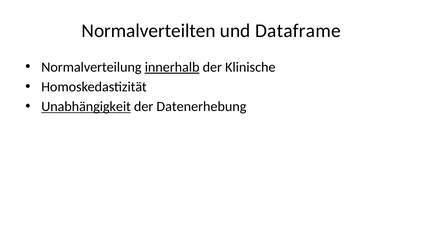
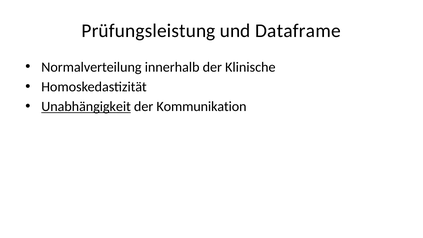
Normalverteilten: Normalverteilten -> Prüfungsleistung
innerhalb underline: present -> none
Datenerhebung: Datenerhebung -> Kommunikation
